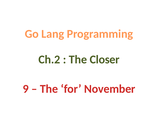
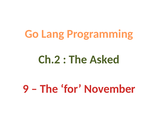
Closer: Closer -> Asked
